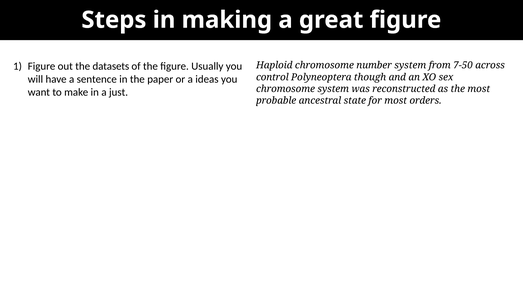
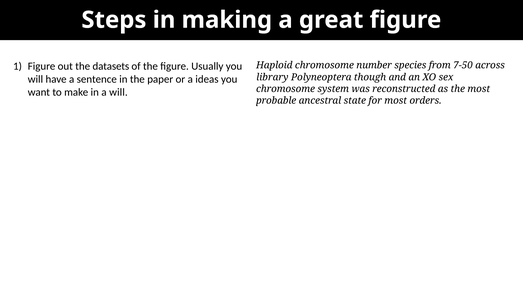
number system: system -> species
control: control -> library
a just: just -> will
